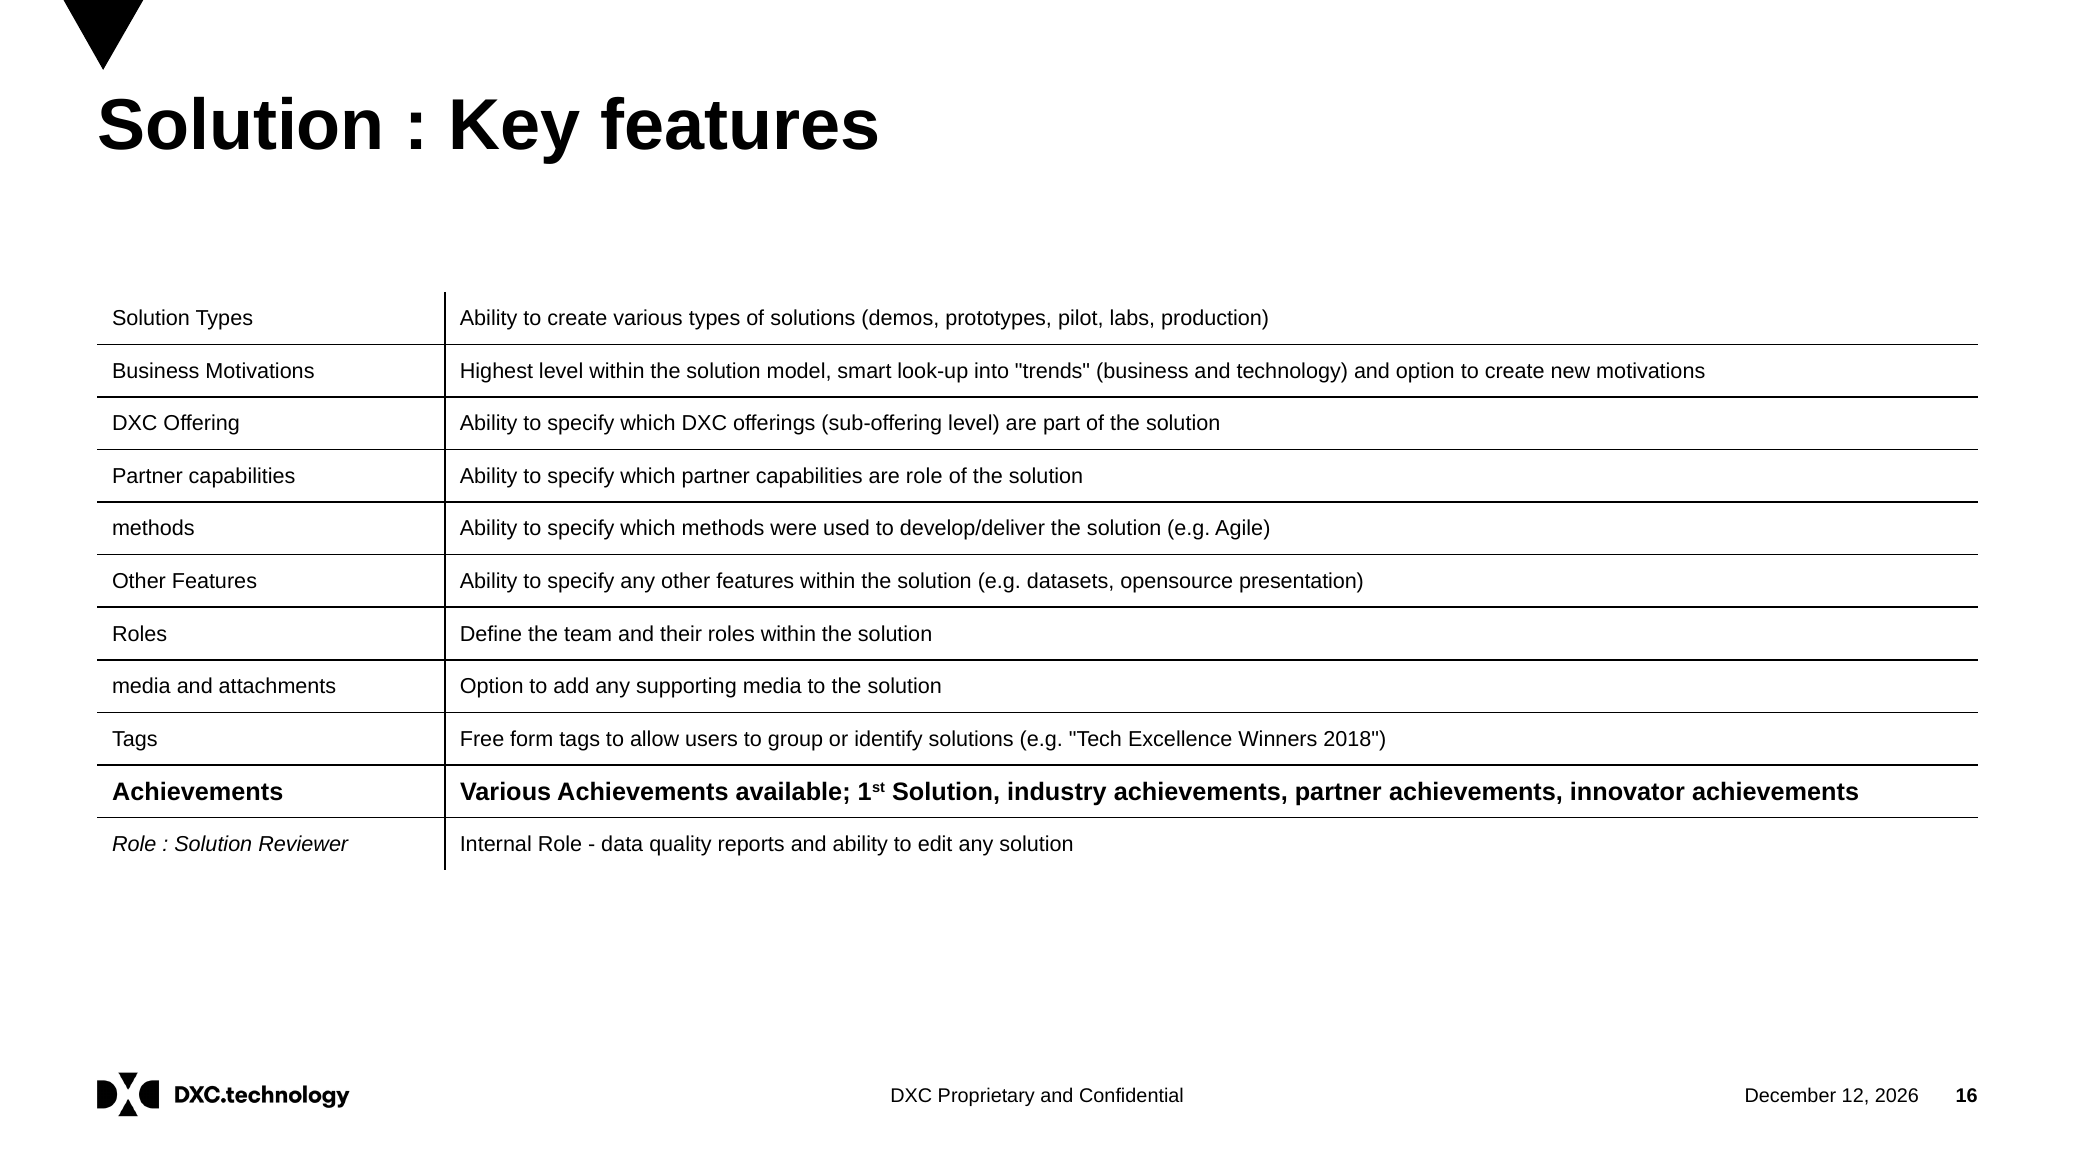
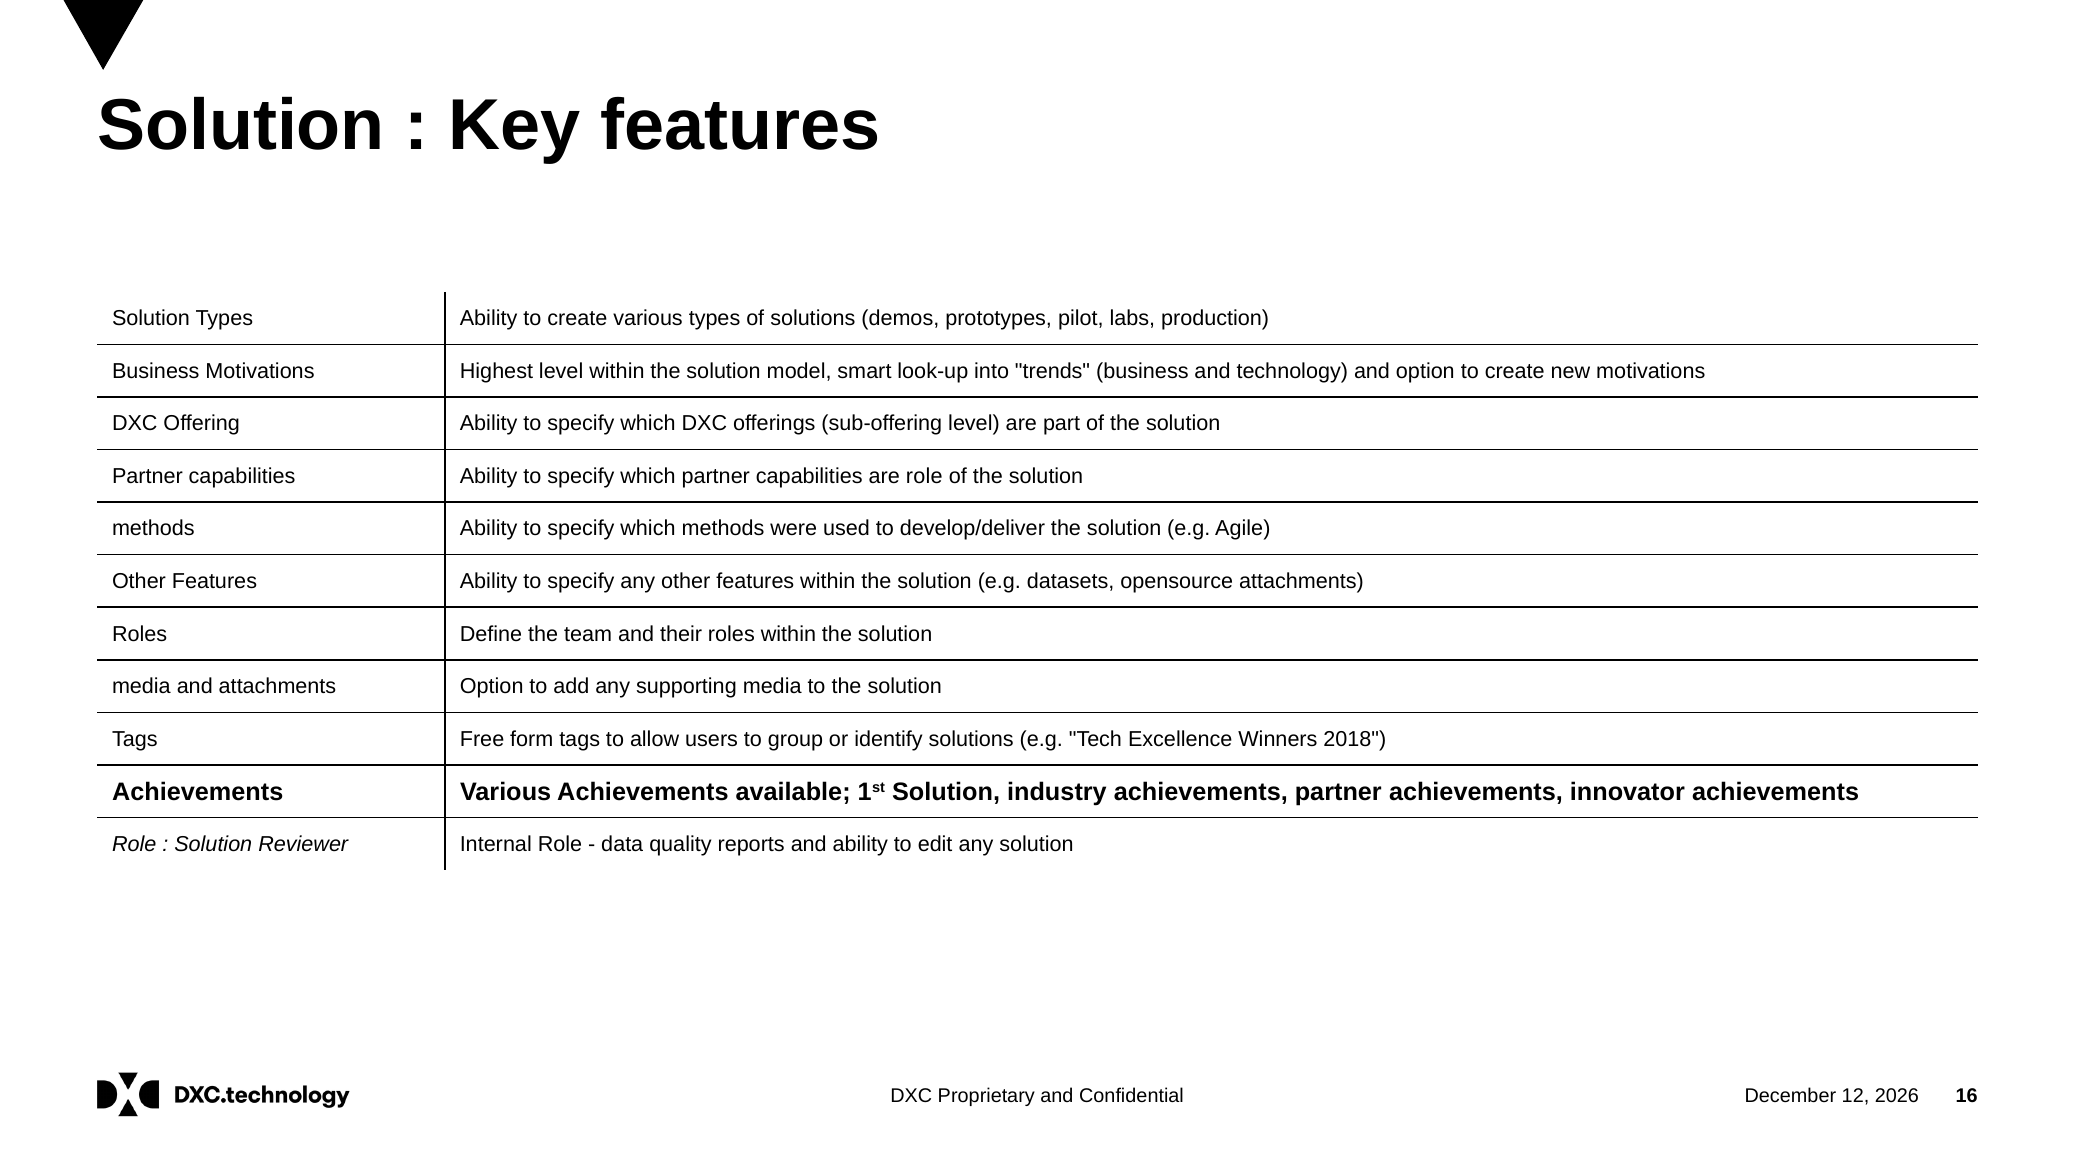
opensource presentation: presentation -> attachments
